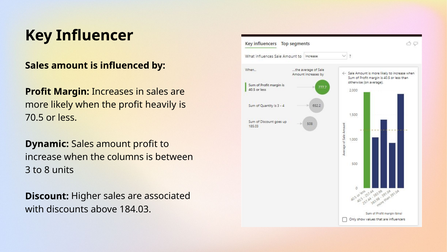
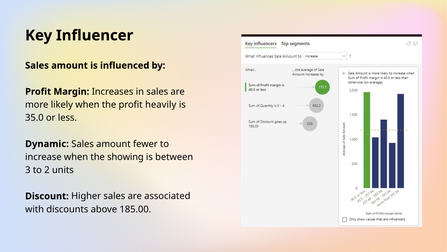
70.5: 70.5 -> 35.0
amount profit: profit -> fewer
columns: columns -> showing
8: 8 -> 2
184.03: 184.03 -> 185.00
